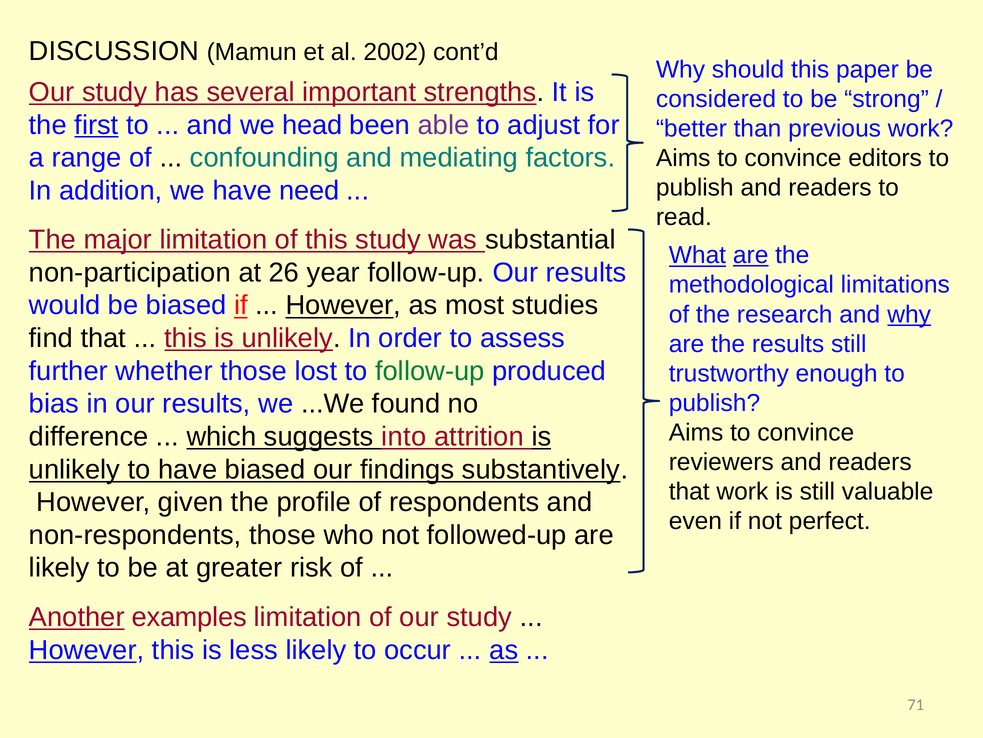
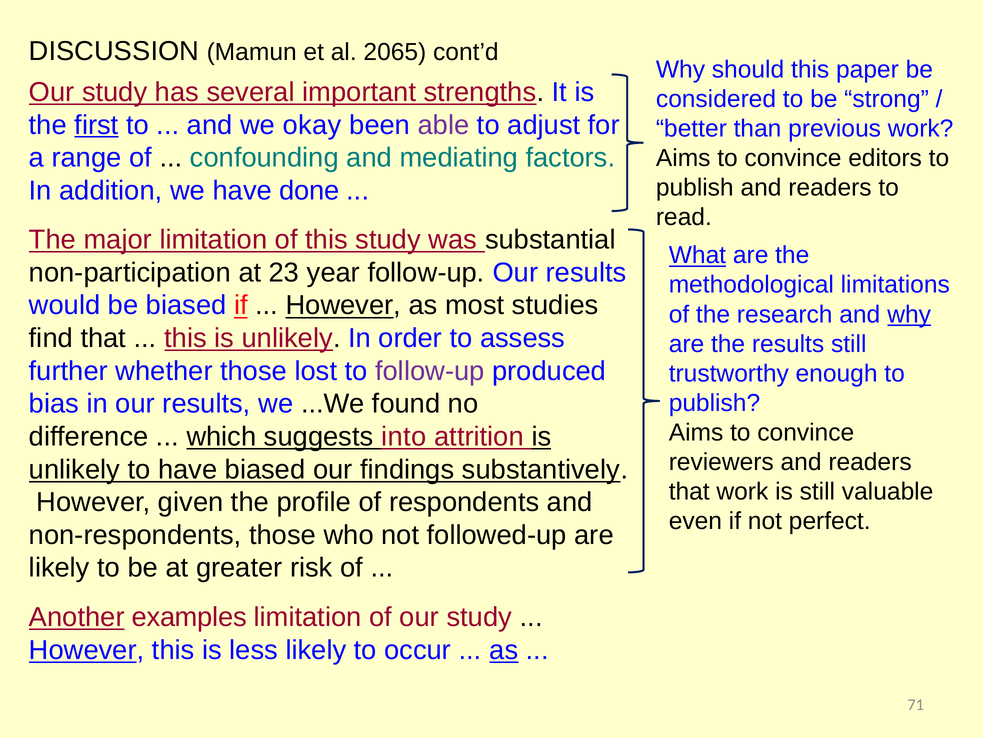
2002: 2002 -> 2065
head: head -> okay
need: need -> done
are at (751, 255) underline: present -> none
26: 26 -> 23
follow-up at (430, 371) colour: green -> purple
